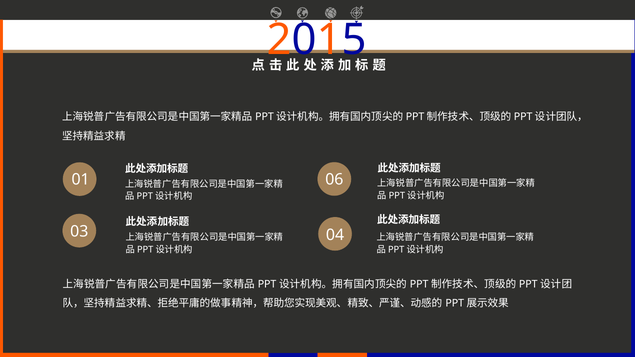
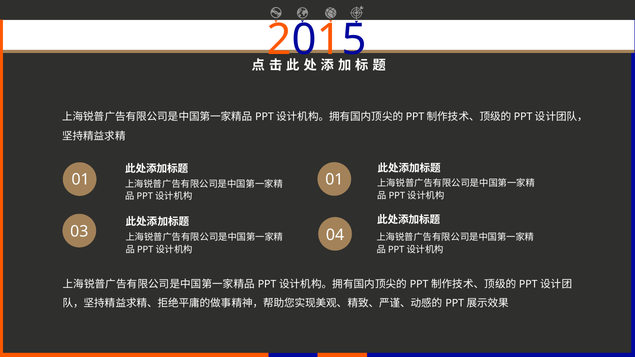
01 06: 06 -> 01
